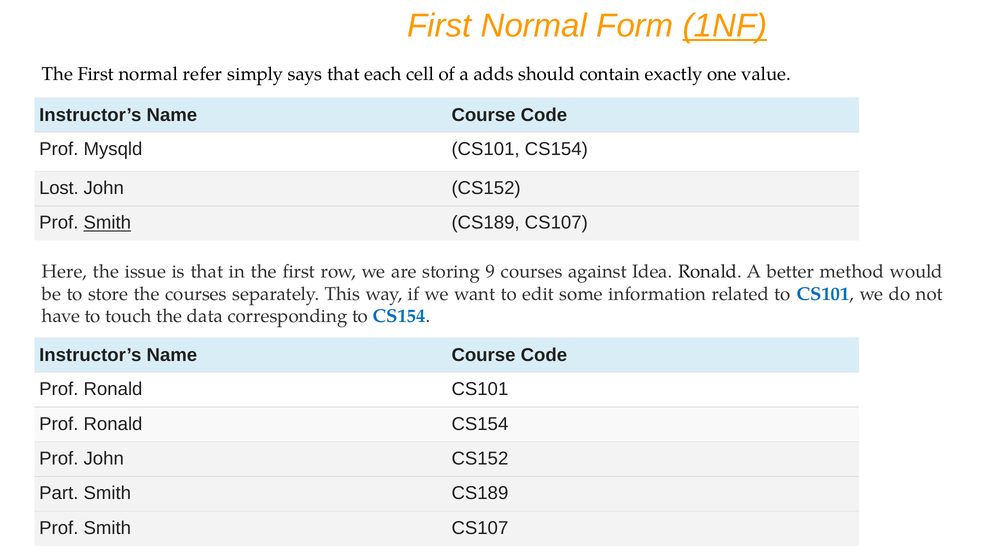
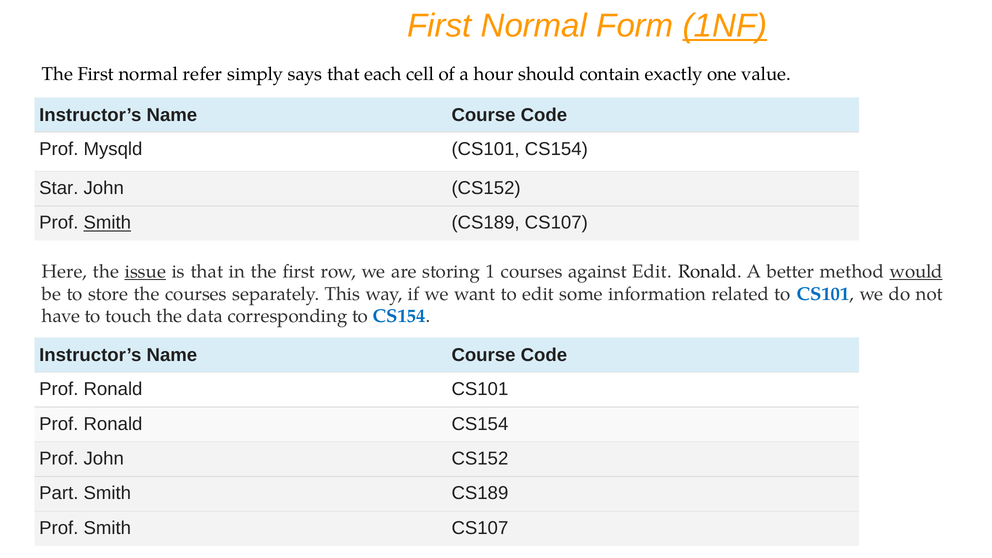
adds: adds -> hour
Lost: Lost -> Star
issue underline: none -> present
9: 9 -> 1
against Idea: Idea -> Edit
would underline: none -> present
